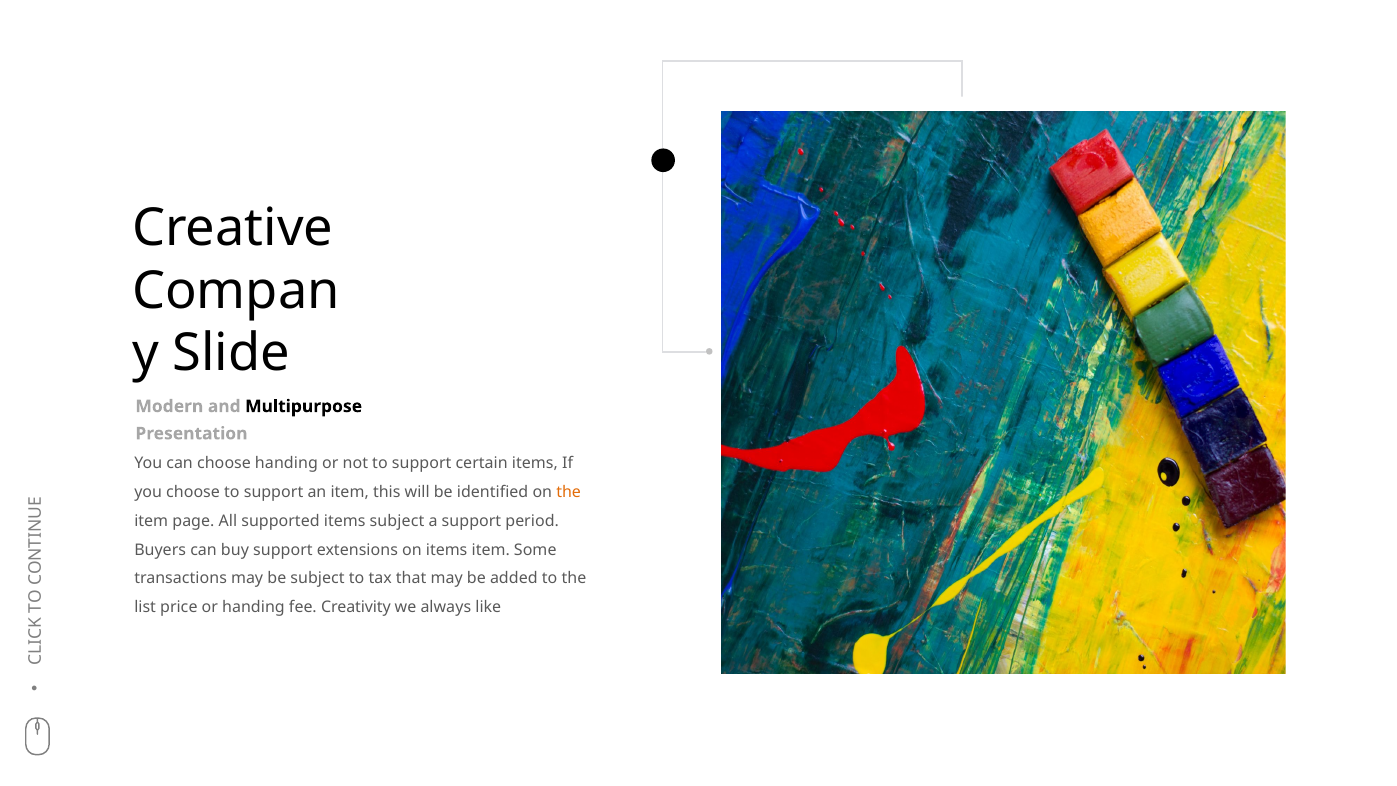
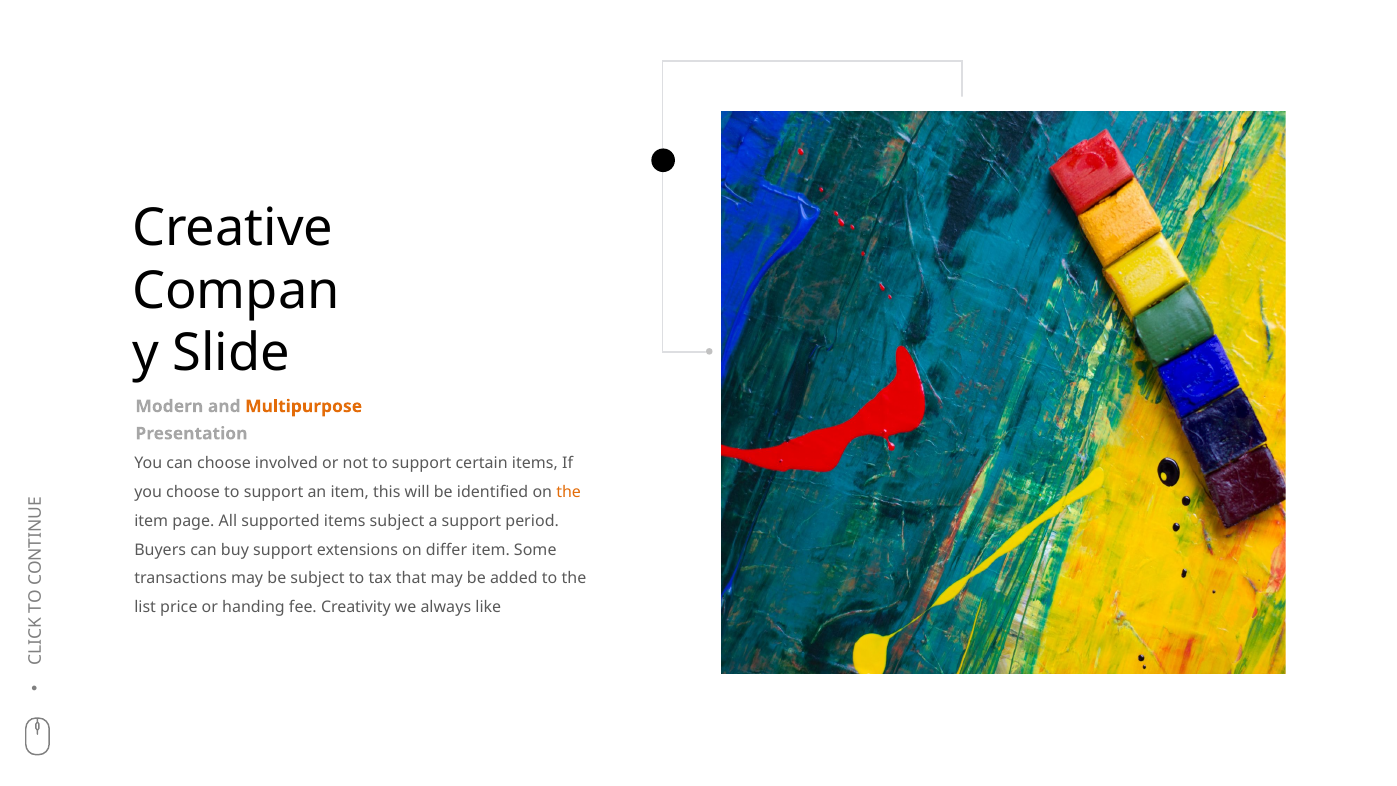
Multipurpose colour: black -> orange
choose handing: handing -> involved
on items: items -> differ
